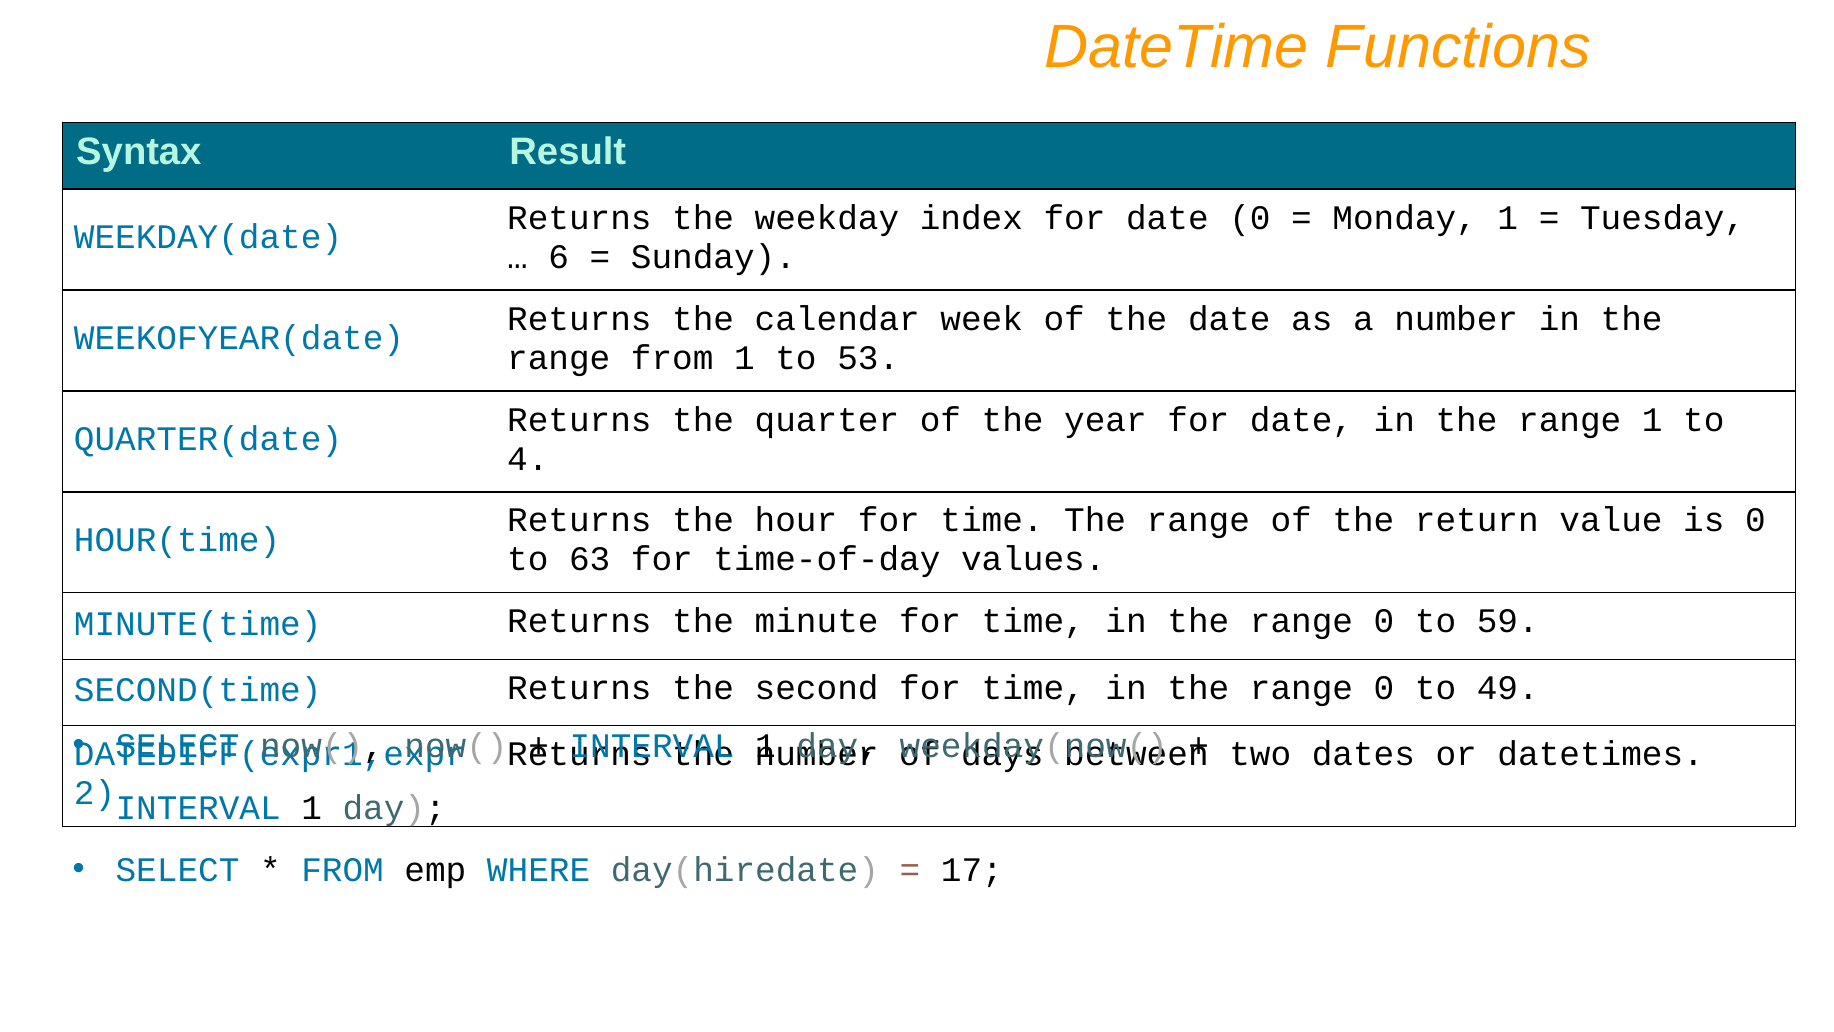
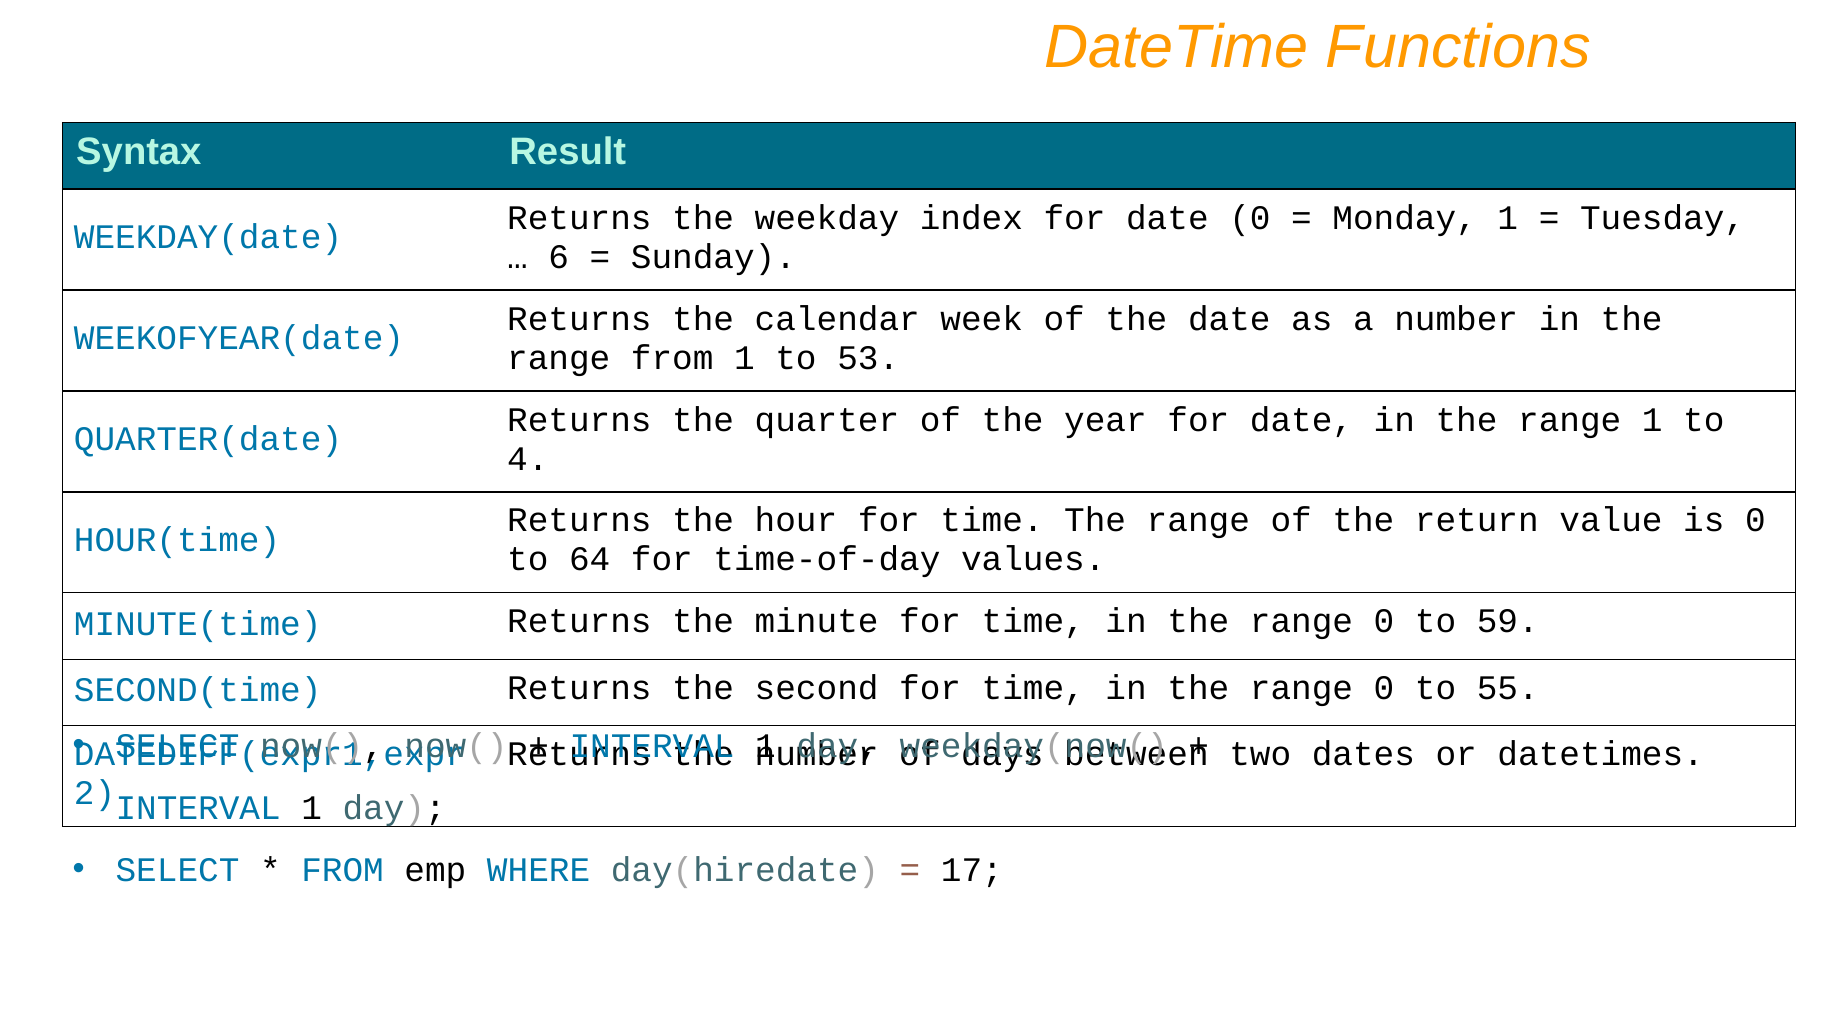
63: 63 -> 64
49: 49 -> 55
